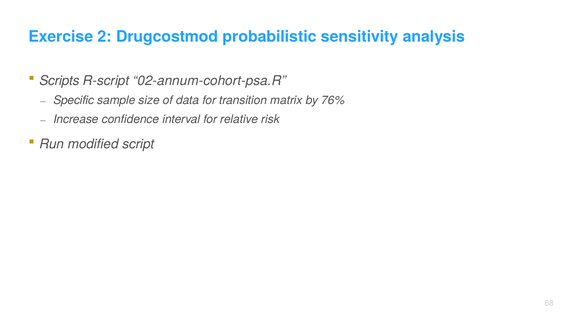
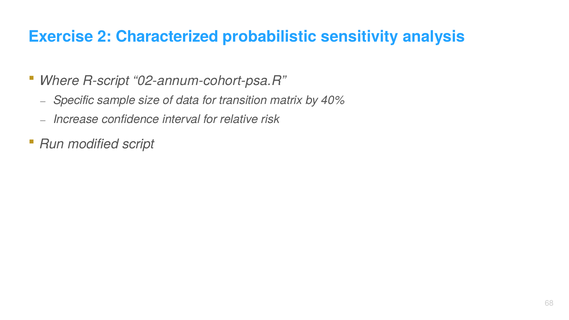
Drugcostmod: Drugcostmod -> Characterized
Scripts: Scripts -> Where
76%: 76% -> 40%
